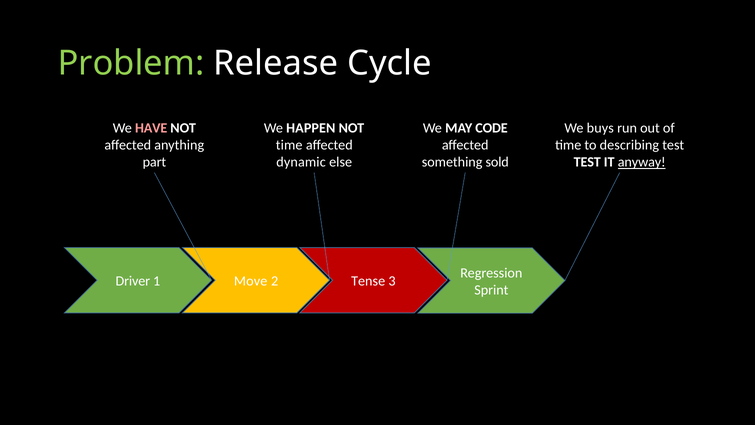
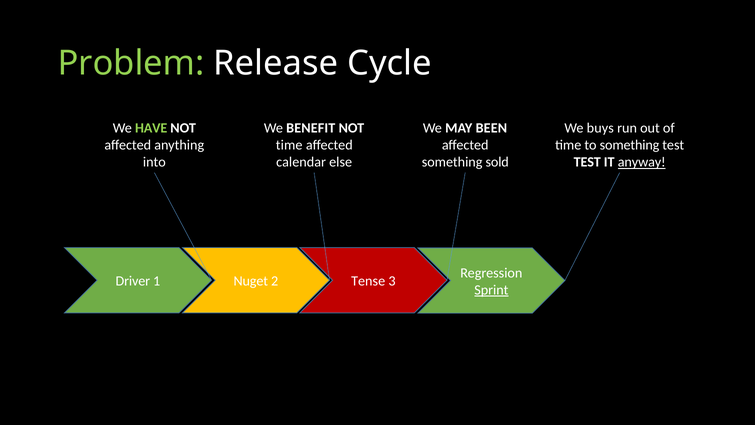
HAVE colour: pink -> light green
HAPPEN: HAPPEN -> BENEFIT
CODE: CODE -> BEEN
to describing: describing -> something
part: part -> into
dynamic: dynamic -> calendar
Move: Move -> Nuget
Sprint underline: none -> present
